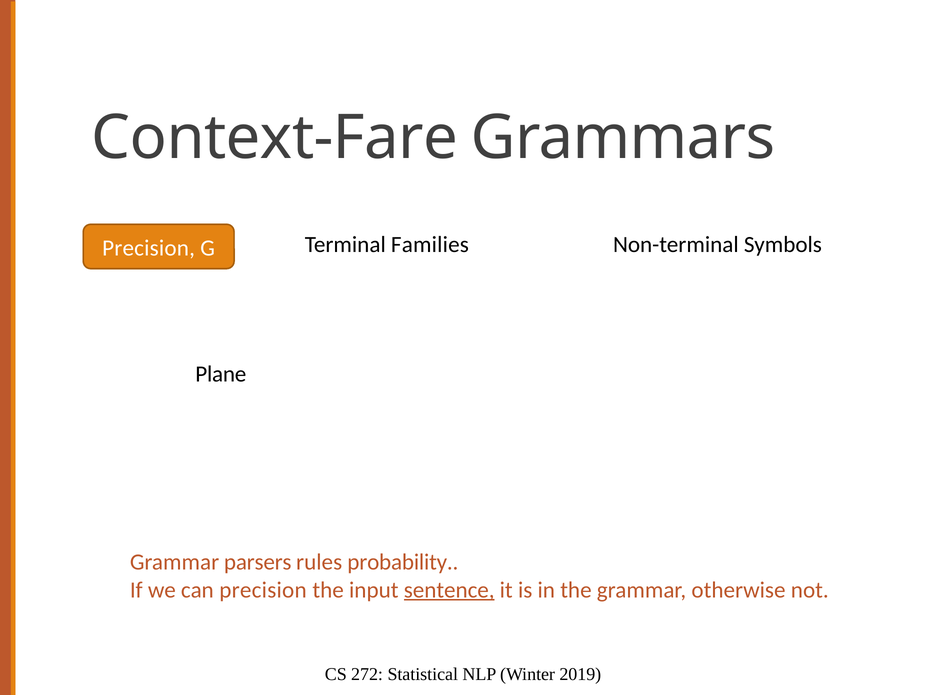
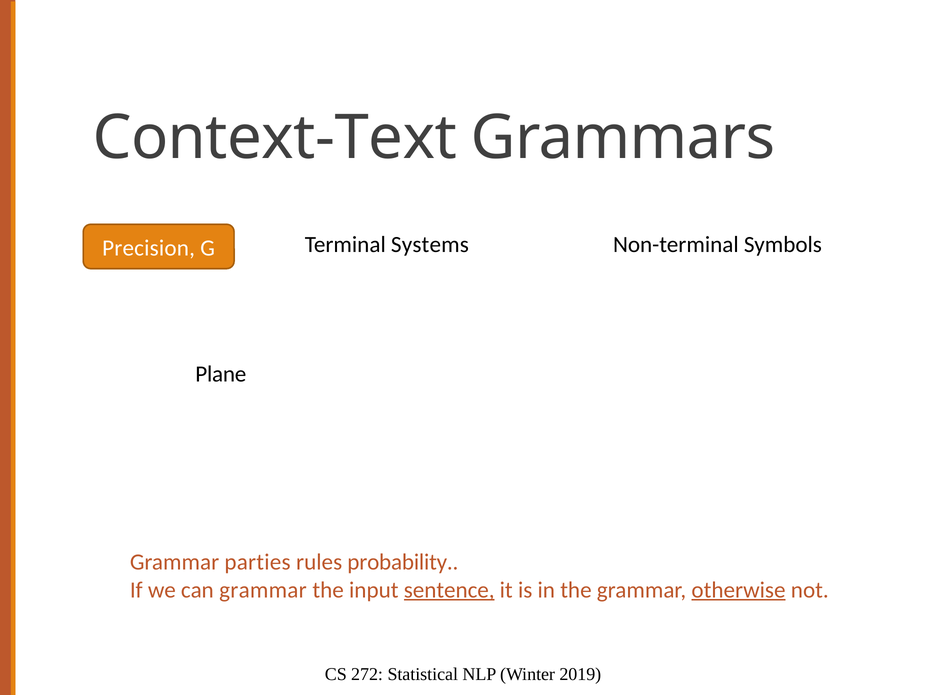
Context-Fare: Context-Fare -> Context-Text
Families: Families -> Systems
parsers: parsers -> parties
can precision: precision -> grammar
otherwise underline: none -> present
